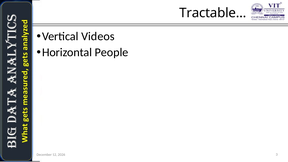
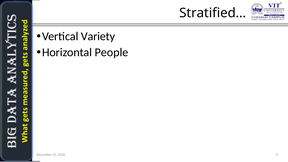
Tractable…: Tractable… -> Stratified…
Videos: Videos -> Variety
